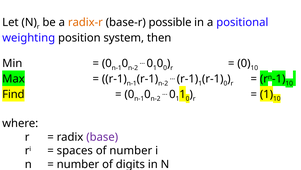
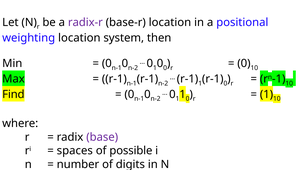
radix-r colour: orange -> purple
base-r possible: possible -> location
weighting position: position -> location
of number: number -> possible
